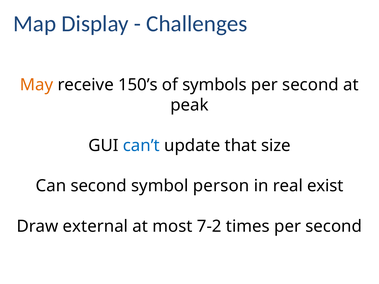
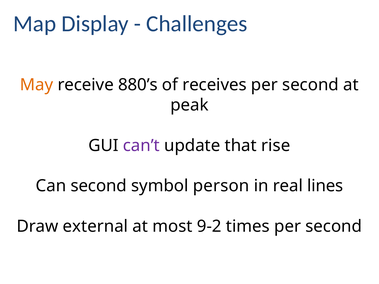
150’s: 150’s -> 880’s
symbols: symbols -> receives
can’t colour: blue -> purple
size: size -> rise
exist: exist -> lines
7-2: 7-2 -> 9-2
